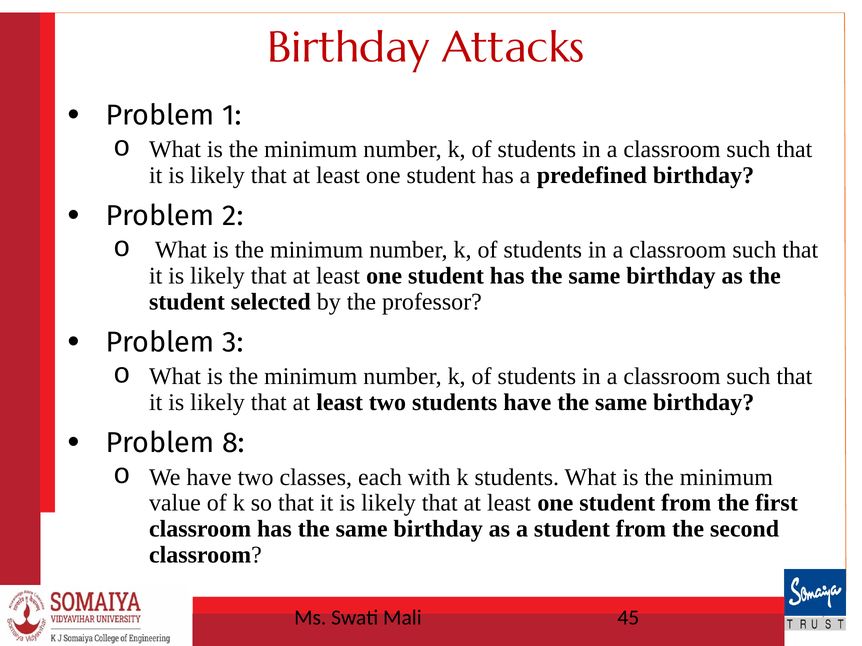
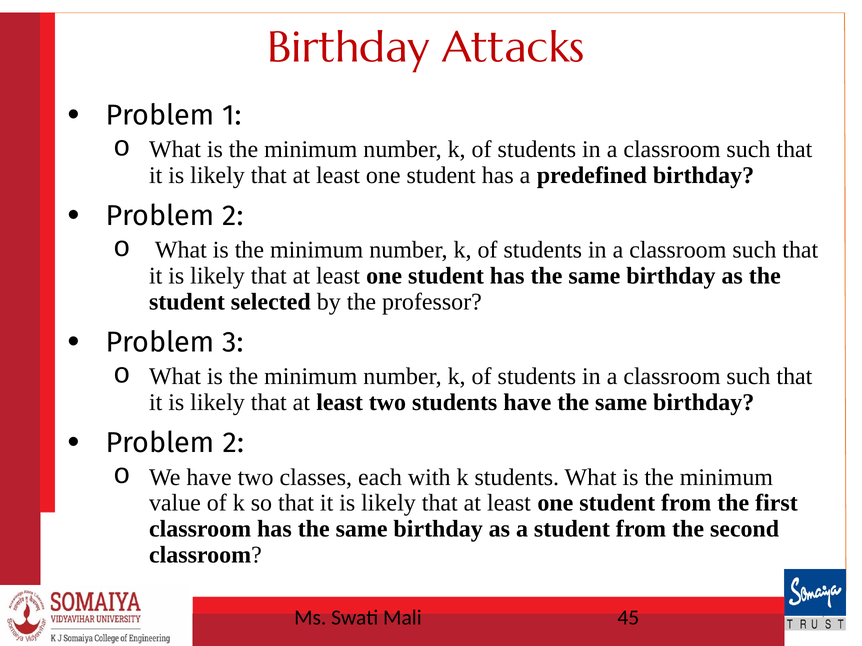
8 at (234, 443): 8 -> 2
